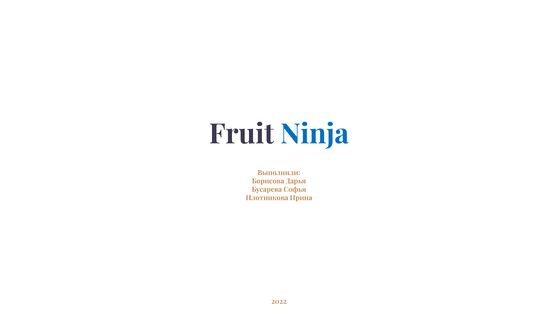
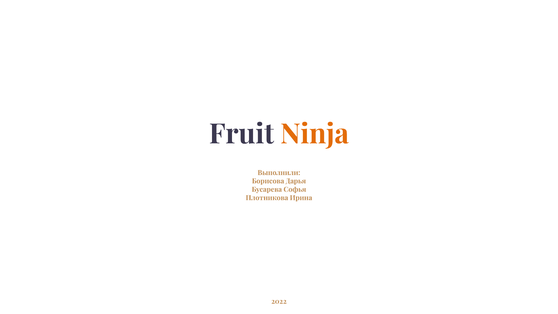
Ninja colour: blue -> orange
